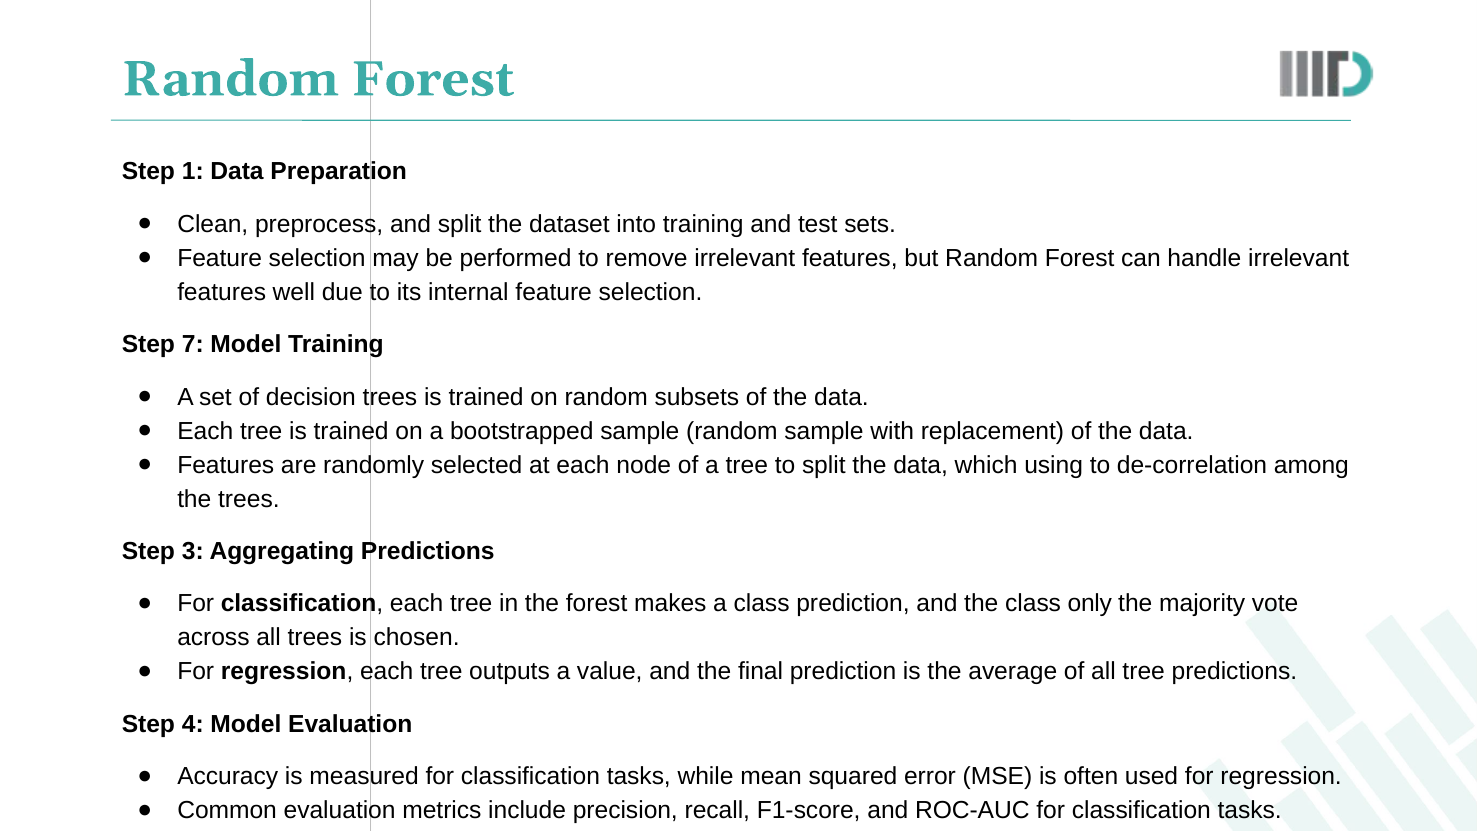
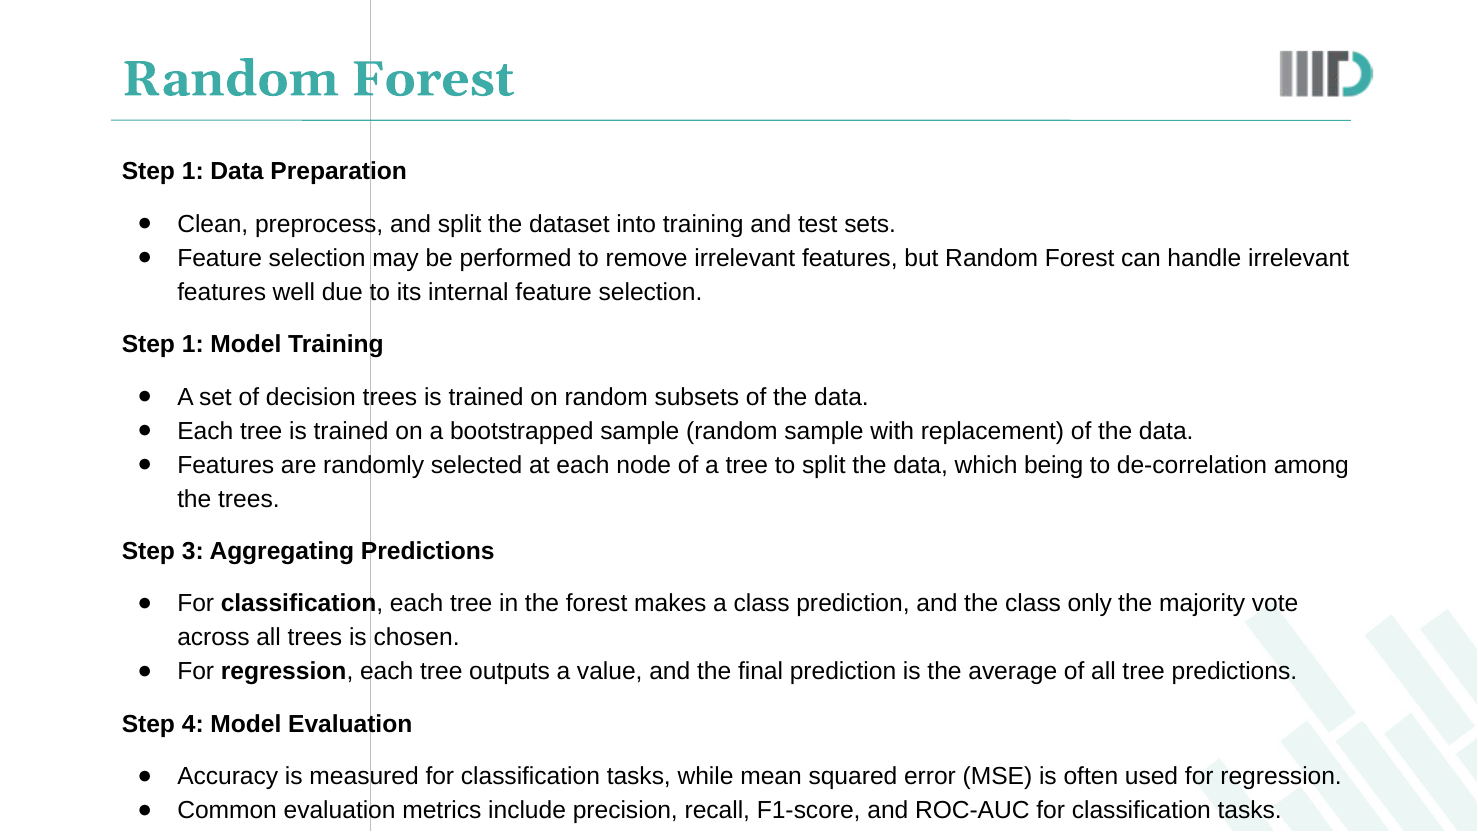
7 at (193, 344): 7 -> 1
using: using -> being
